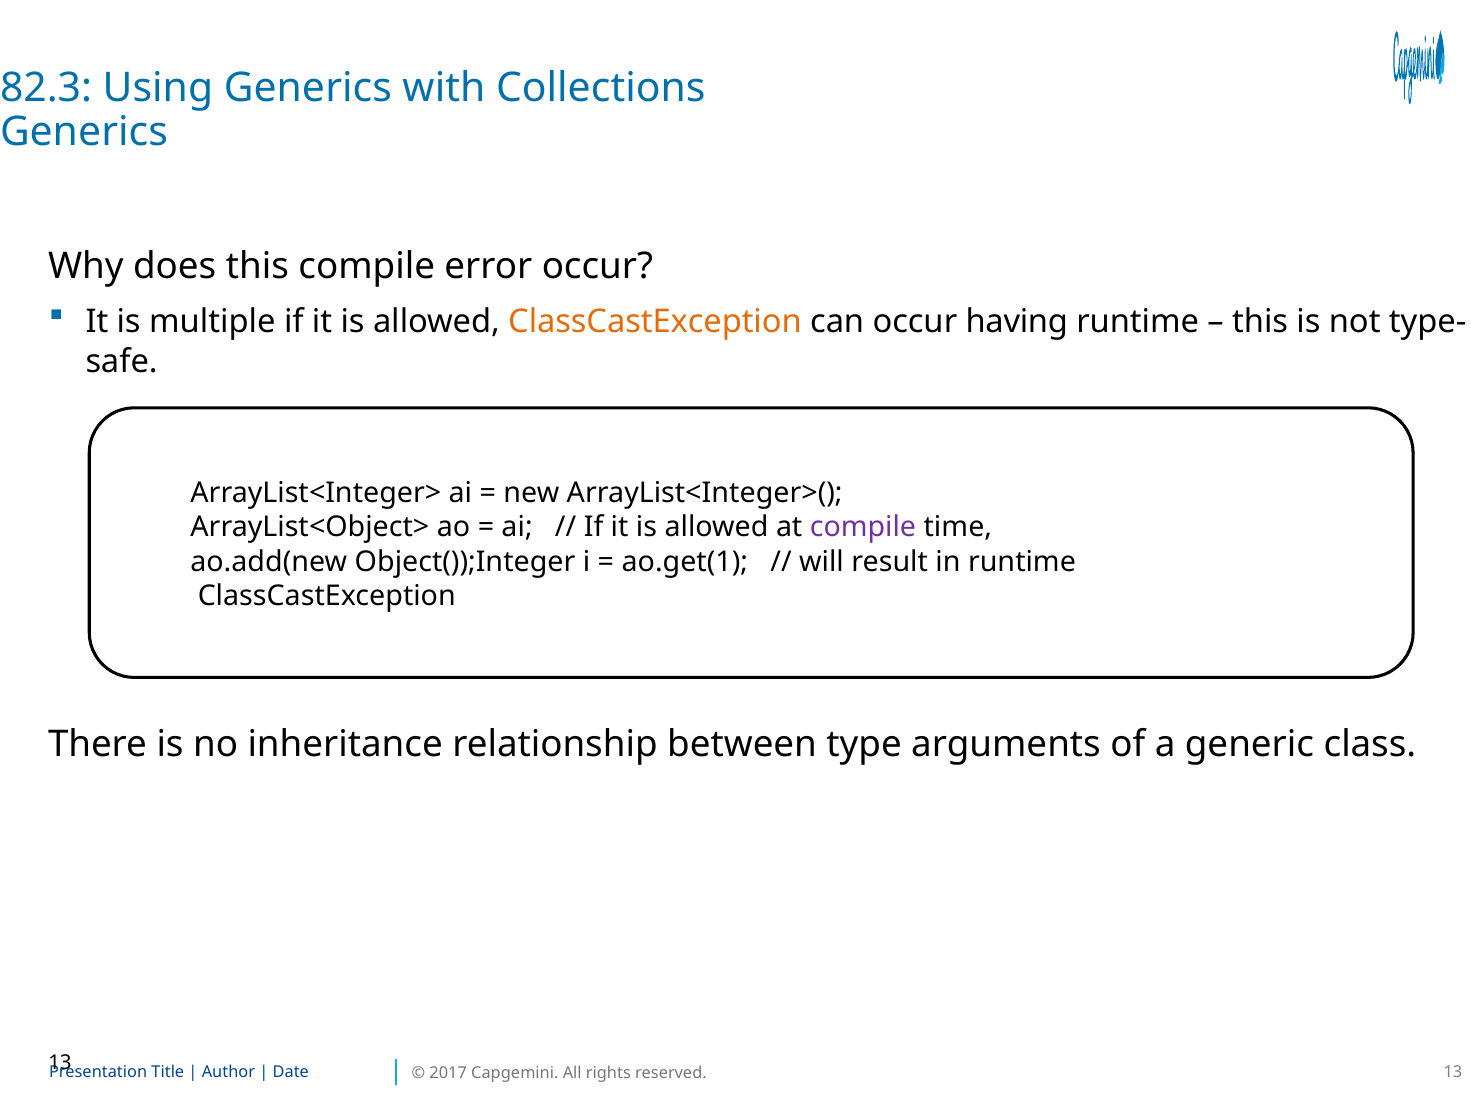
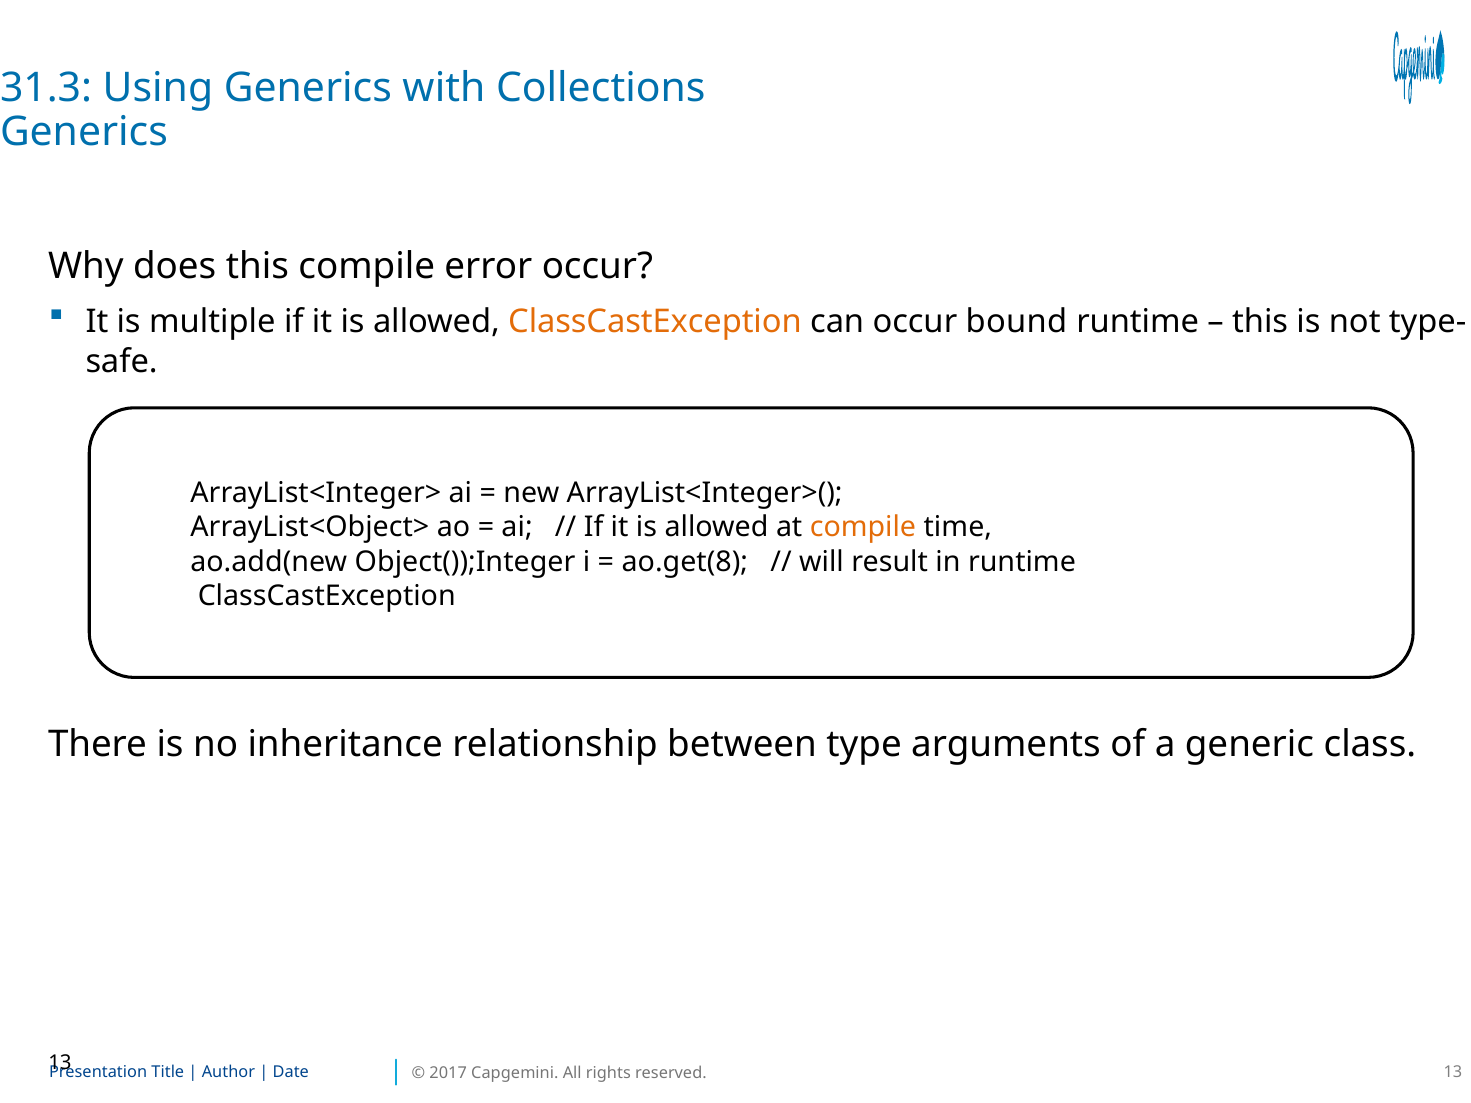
82.3: 82.3 -> 31.3
having: having -> bound
compile at (863, 528) colour: purple -> orange
ao.get(1: ao.get(1 -> ao.get(8
